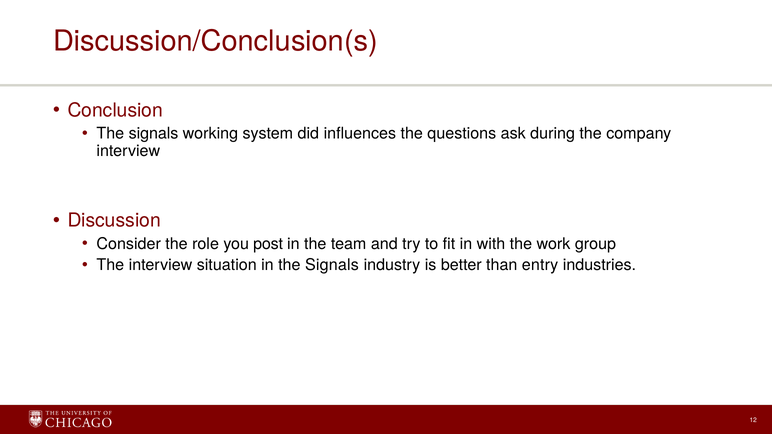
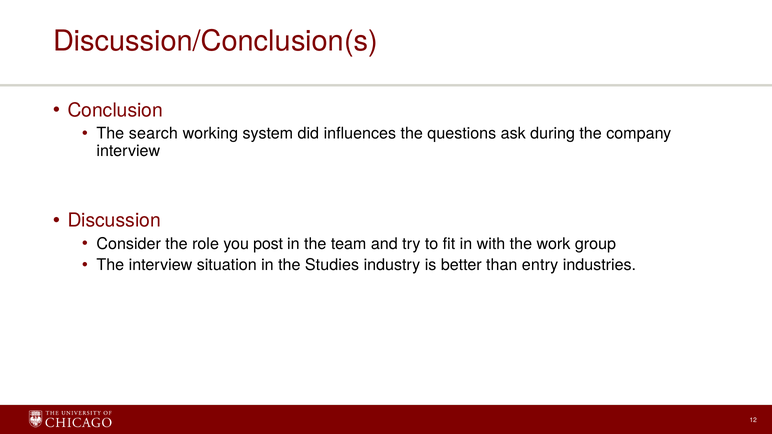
signals at (154, 133): signals -> search
in the Signals: Signals -> Studies
